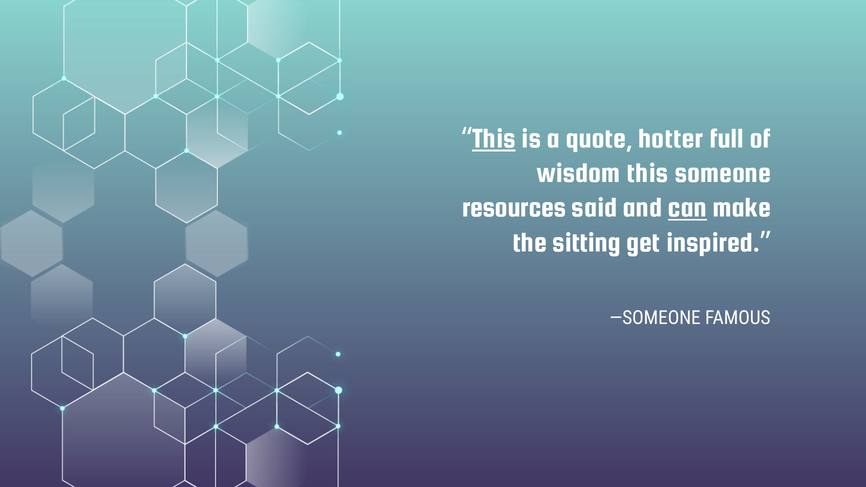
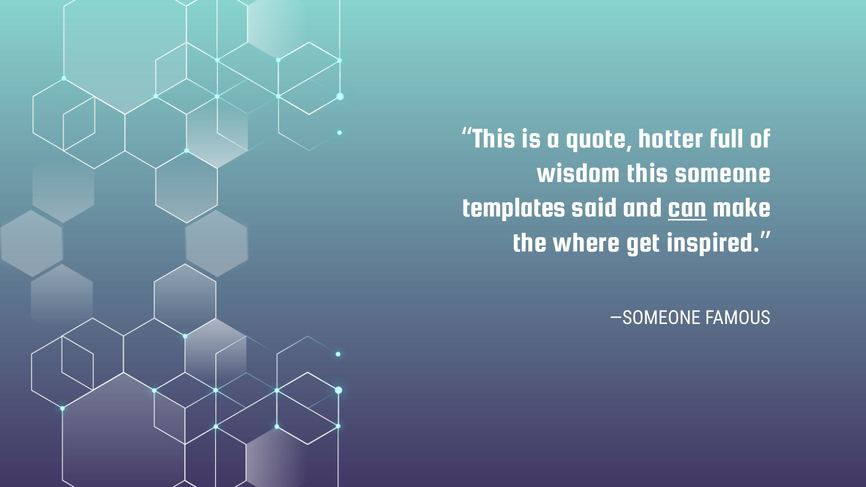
This at (494, 138) underline: present -> none
resources: resources -> templates
sitting: sitting -> where
